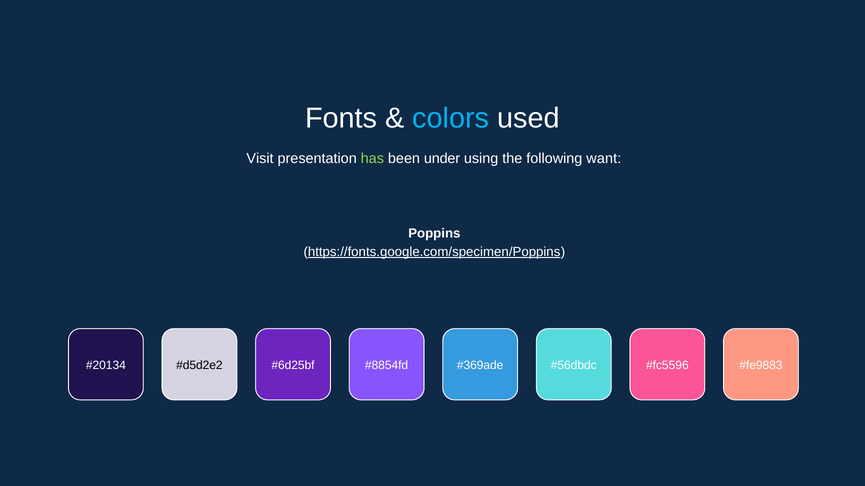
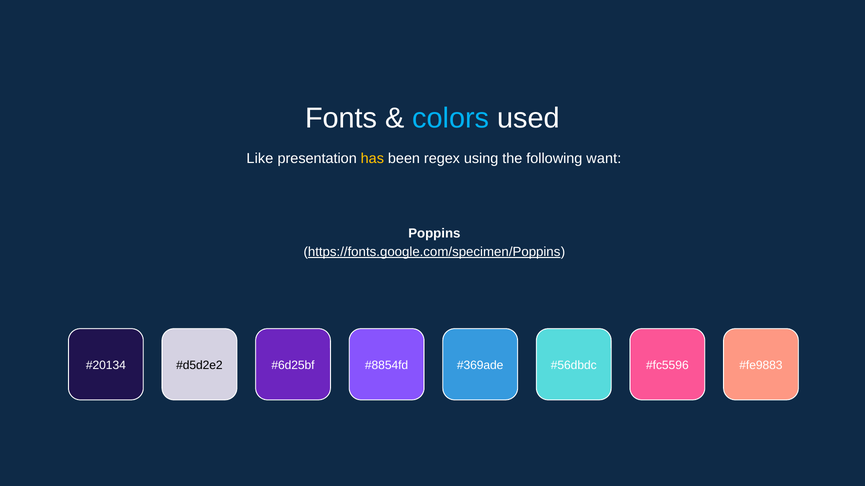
Visit: Visit -> Like
has colour: light green -> yellow
under: under -> regex
